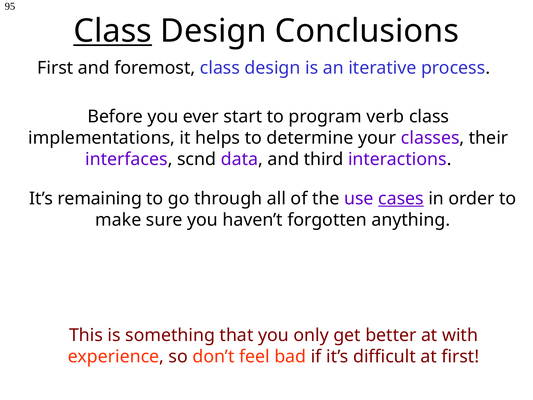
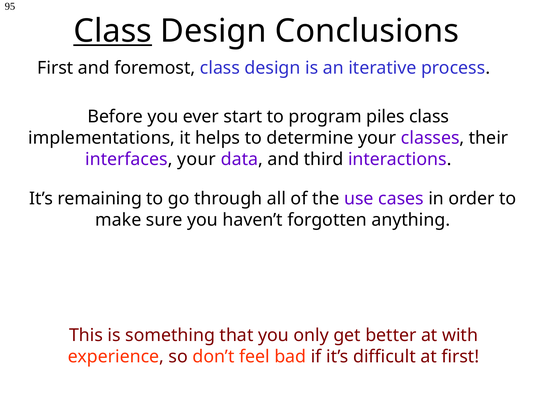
verb: verb -> piles
interfaces scnd: scnd -> your
cases underline: present -> none
